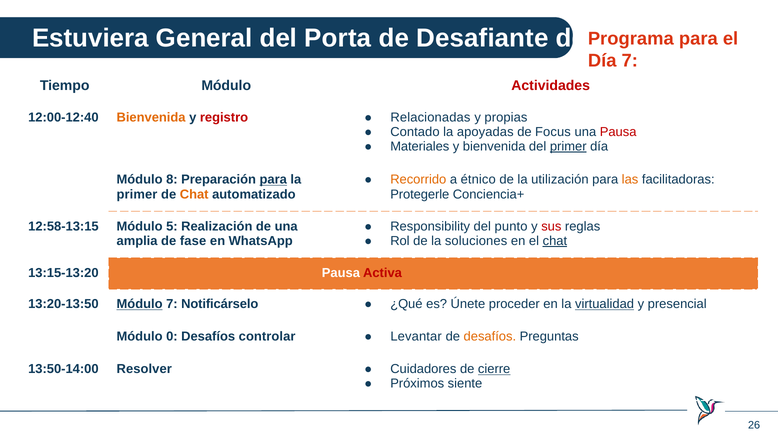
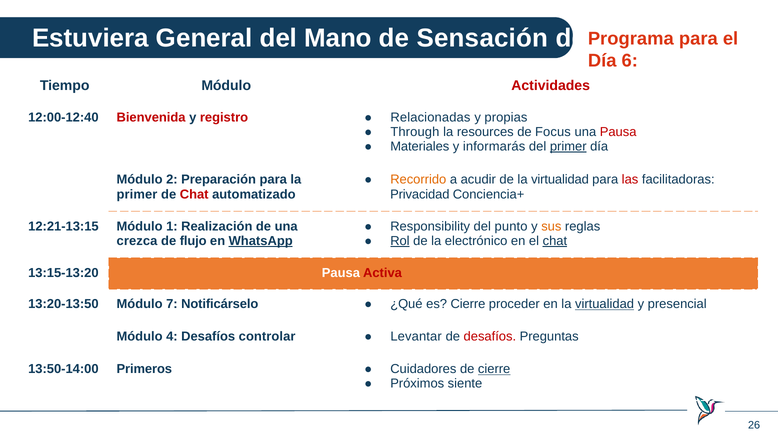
Porta: Porta -> Mano
Desafiante: Desafiante -> Sensación
Día 7: 7 -> 6
Bienvenida at (151, 117) colour: orange -> red
Contado: Contado -> Through
apoyadas: apoyadas -> resources
y bienvenida: bienvenida -> informarás
étnico: étnico -> acudir
de la utilización: utilización -> virtualidad
las colour: orange -> red
8: 8 -> 2
para at (273, 180) underline: present -> none
Chat at (194, 194) colour: orange -> red
Protegerle: Protegerle -> Privacidad
12:58-13:15: 12:58-13:15 -> 12:21-13:15
5: 5 -> 1
sus colour: red -> orange
Rol underline: none -> present
soluciones: soluciones -> electrónico
amplia: amplia -> crezca
fase: fase -> flujo
WhatsApp underline: none -> present
Módulo at (140, 304) underline: present -> none
es Únete: Únete -> Cierre
0: 0 -> 4
desafíos at (490, 336) colour: orange -> red
Resolver: Resolver -> Primeros
